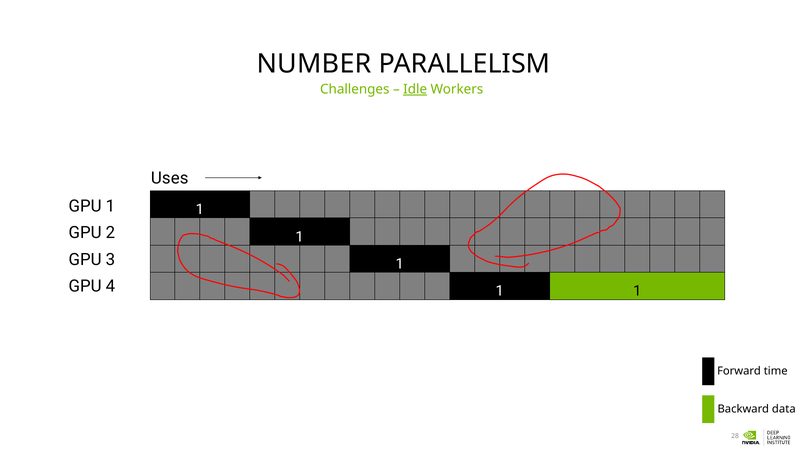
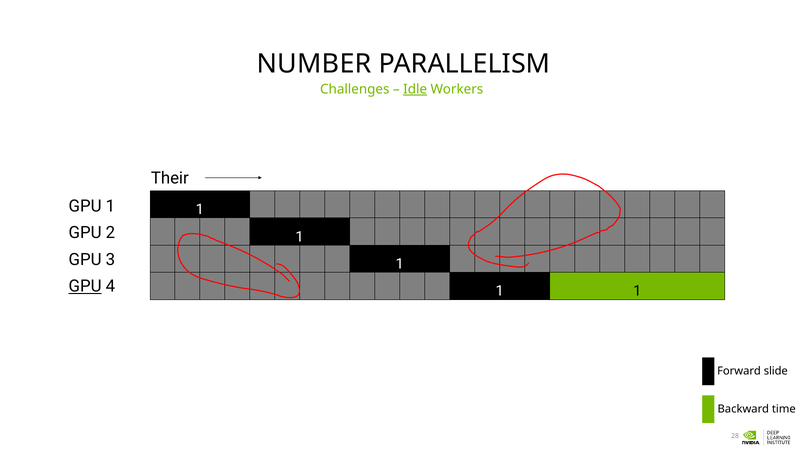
Uses: Uses -> Their
GPU at (85, 286) underline: none -> present
time: time -> slide
data: data -> time
